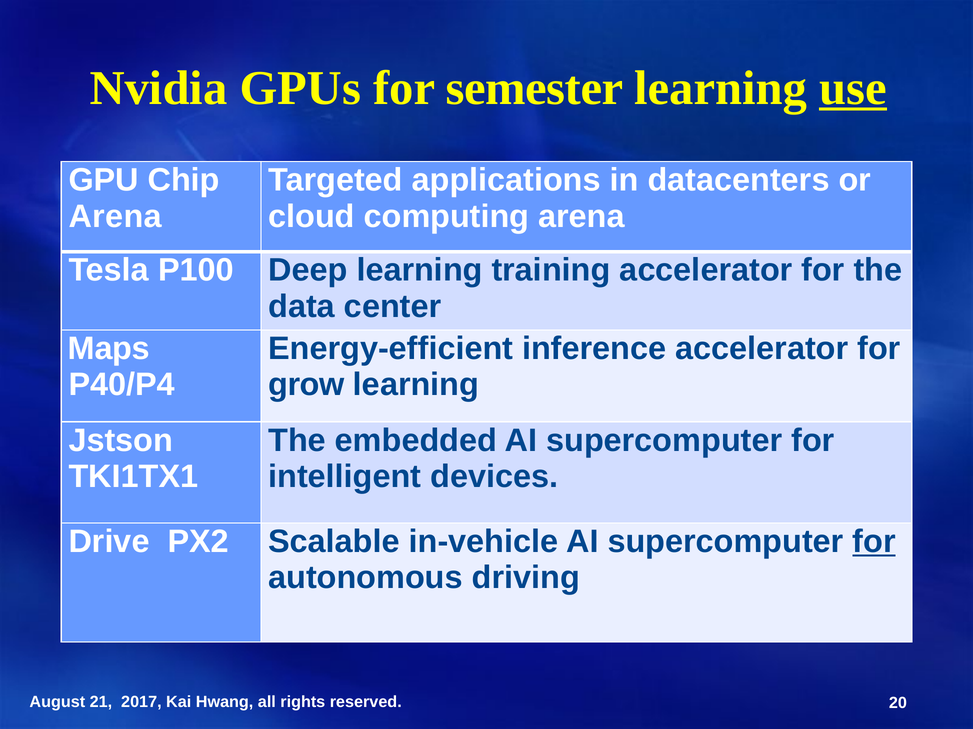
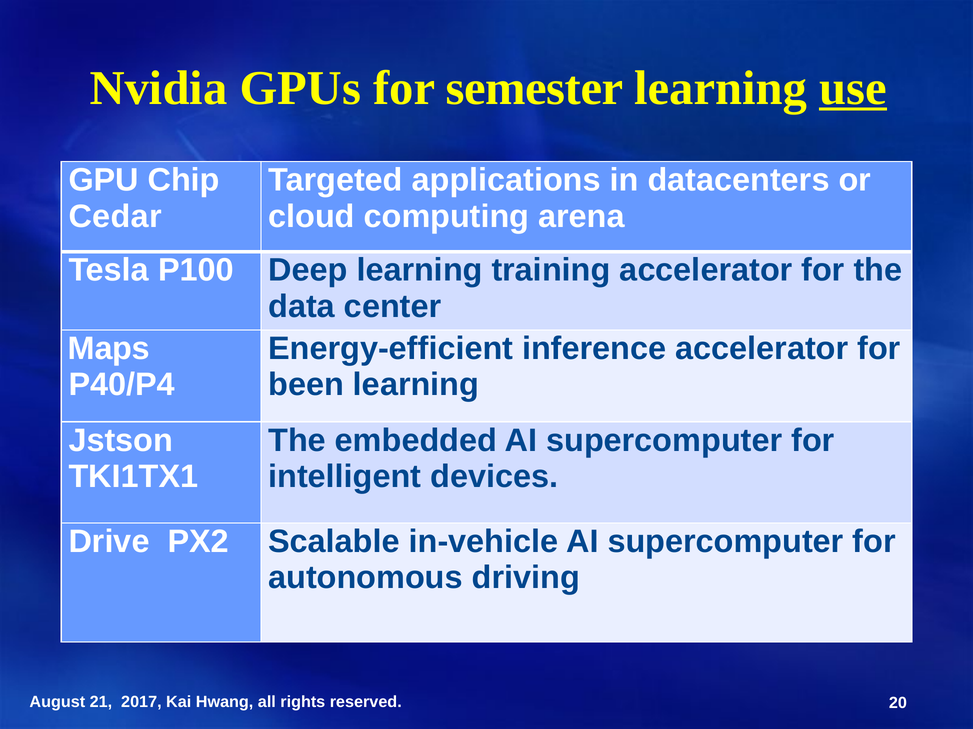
Arena at (115, 217): Arena -> Cedar
grow: grow -> been
for at (874, 542) underline: present -> none
